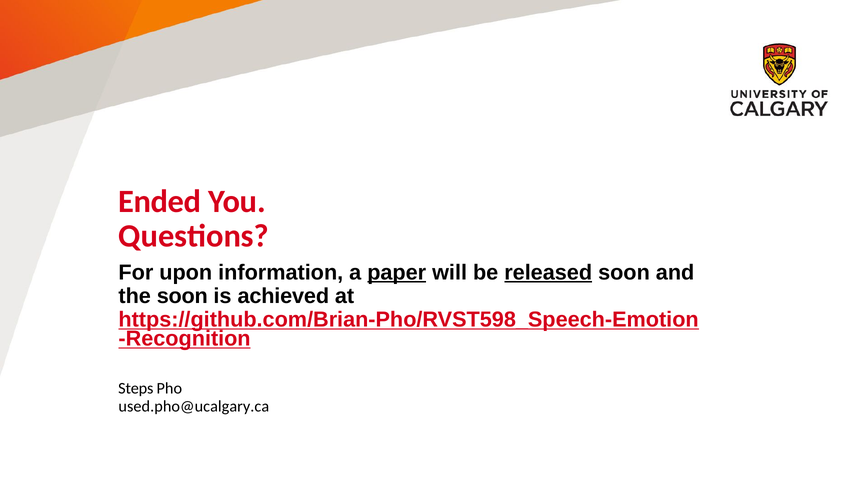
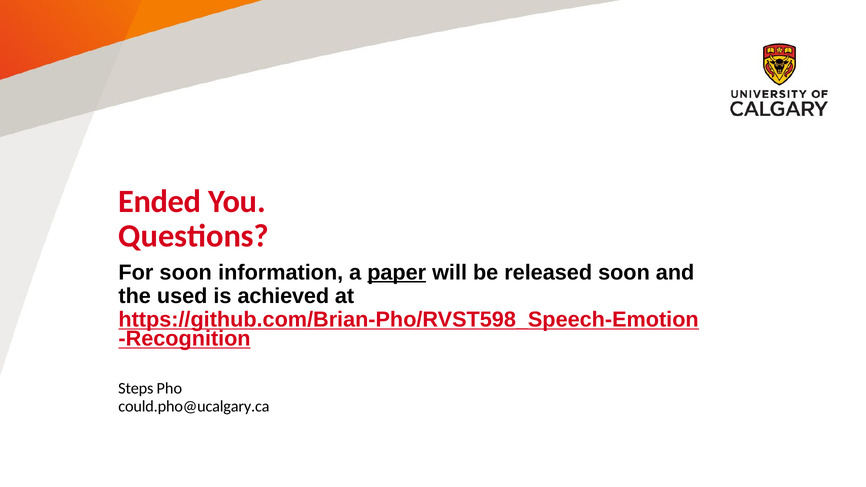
For upon: upon -> soon
released underline: present -> none
the soon: soon -> used
used.pho@ucalgary.ca: used.pho@ucalgary.ca -> could.pho@ucalgary.ca
